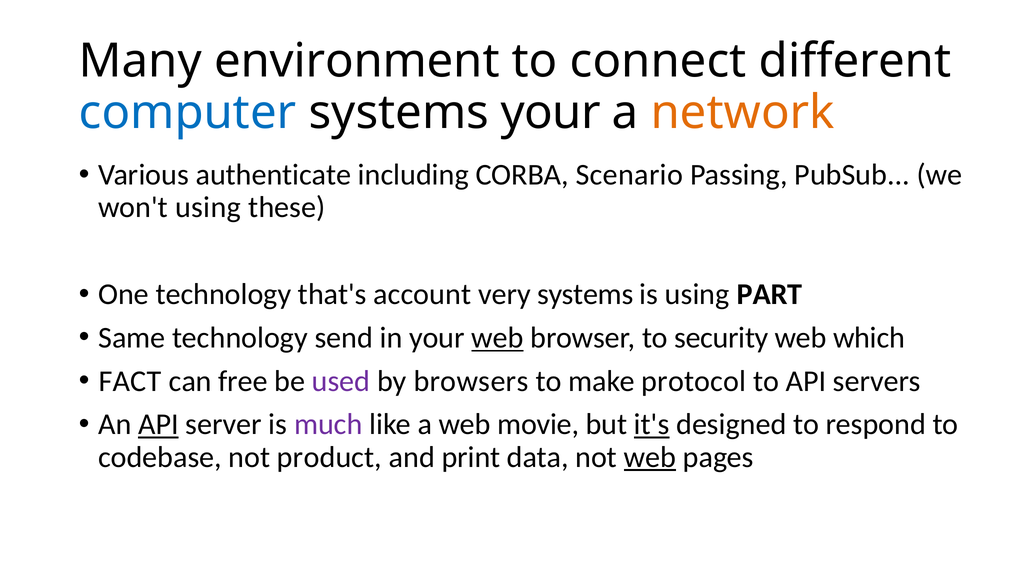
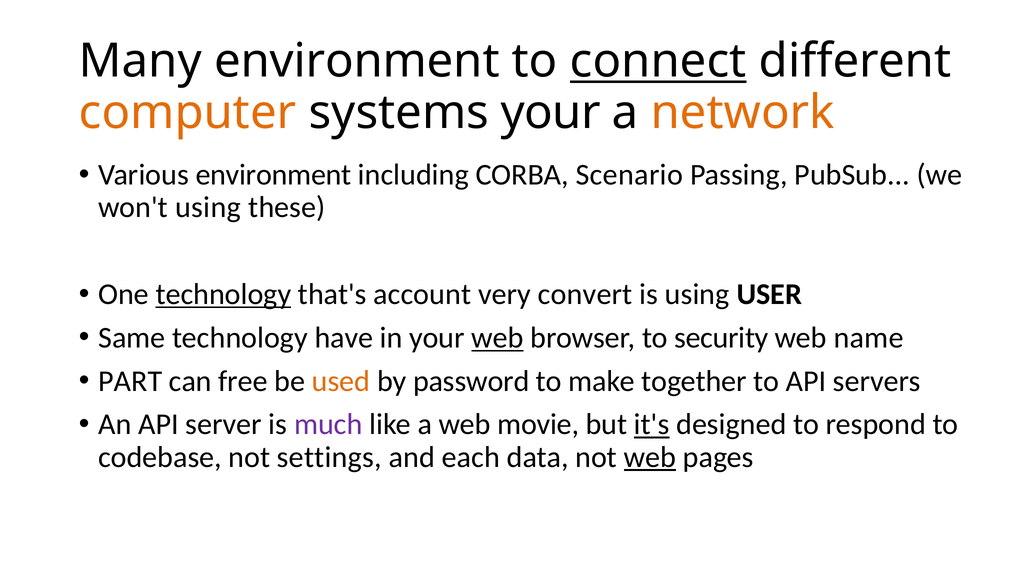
connect underline: none -> present
computer colour: blue -> orange
Various authenticate: authenticate -> environment
technology at (223, 294) underline: none -> present
very systems: systems -> convert
PART: PART -> USER
send: send -> have
which: which -> name
FACT: FACT -> PART
used colour: purple -> orange
browsers: browsers -> password
protocol: protocol -> together
API at (158, 424) underline: present -> none
product: product -> settings
print: print -> each
